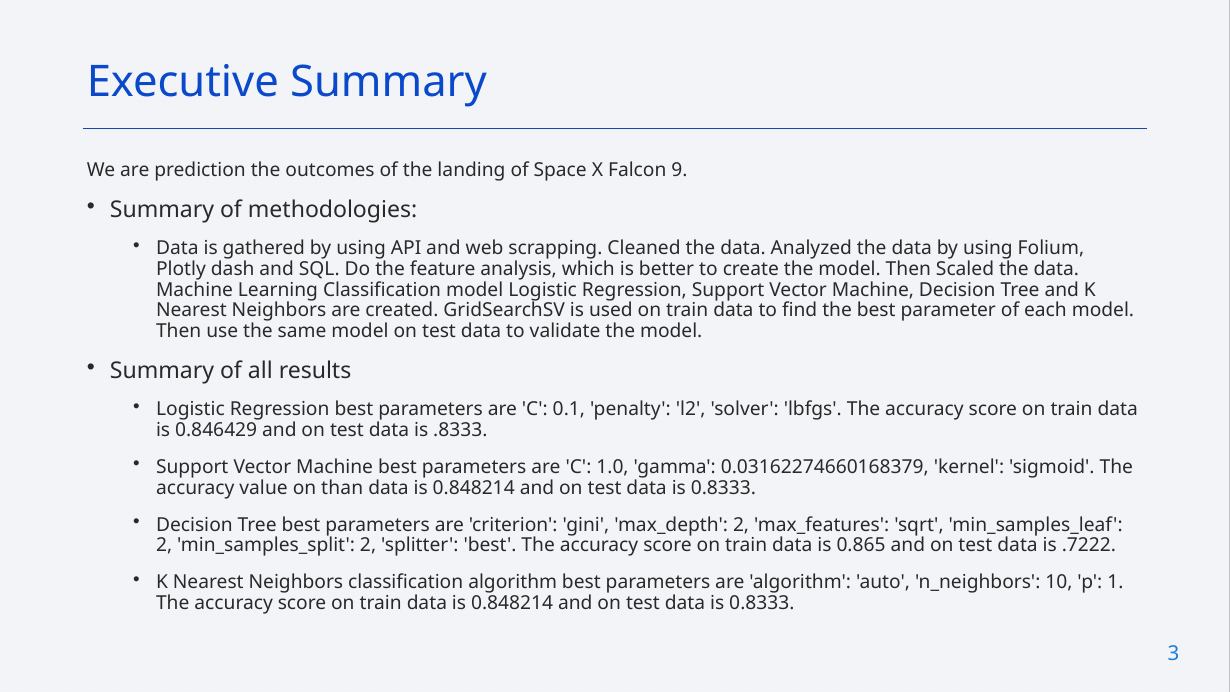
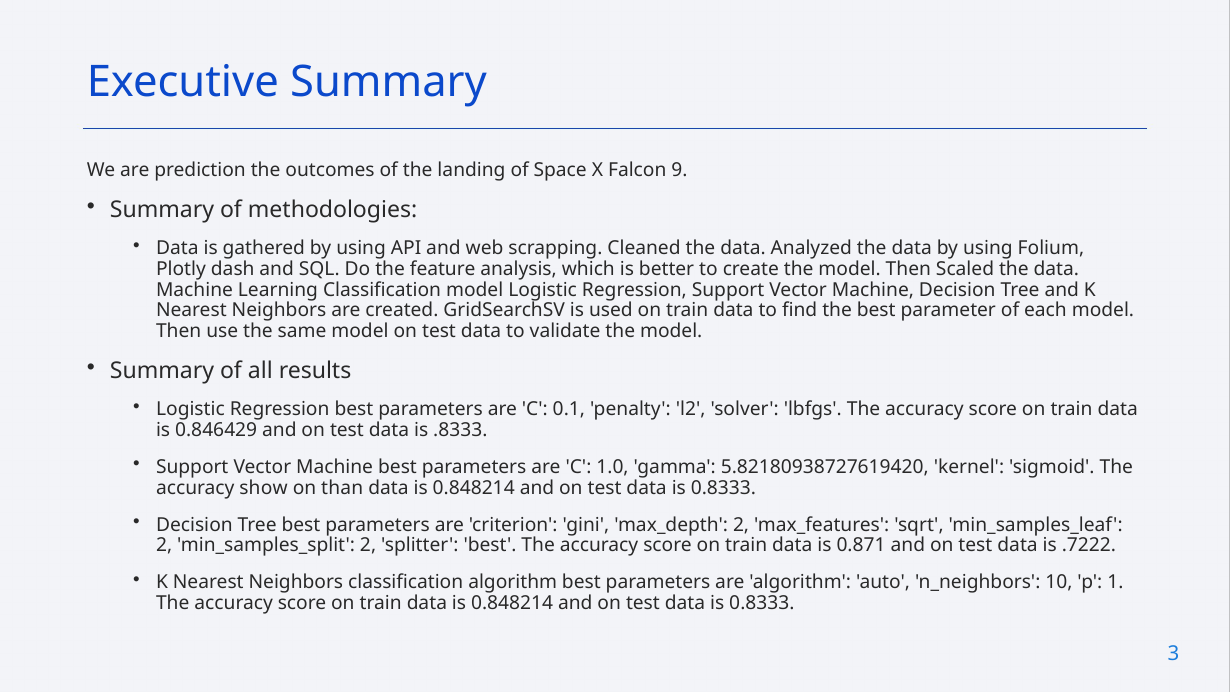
0.03162274660168379: 0.03162274660168379 -> 5.82180938727619420
value: value -> show
0.865: 0.865 -> 0.871
